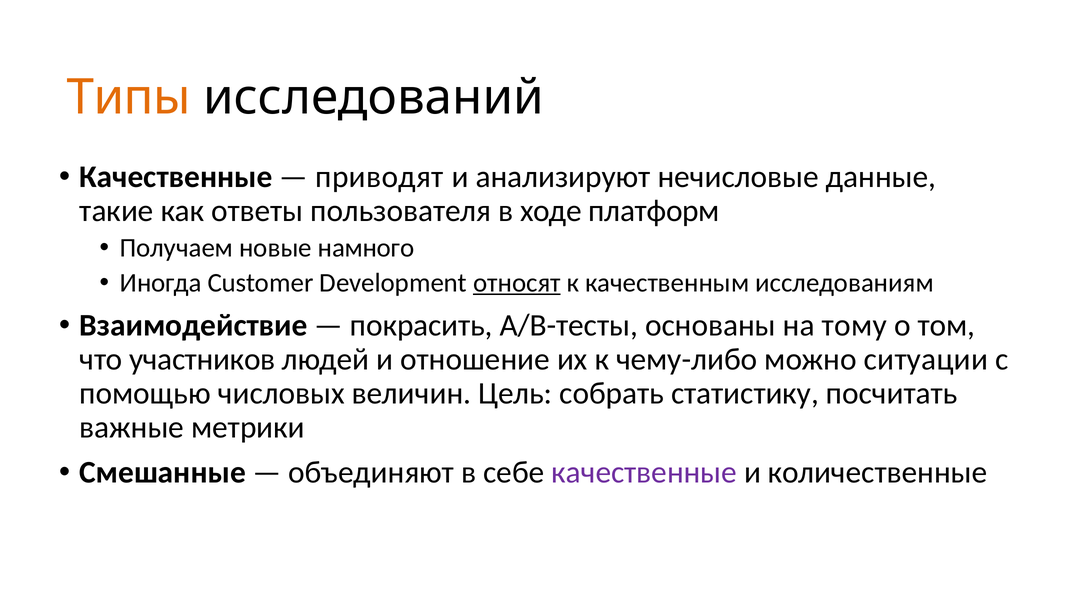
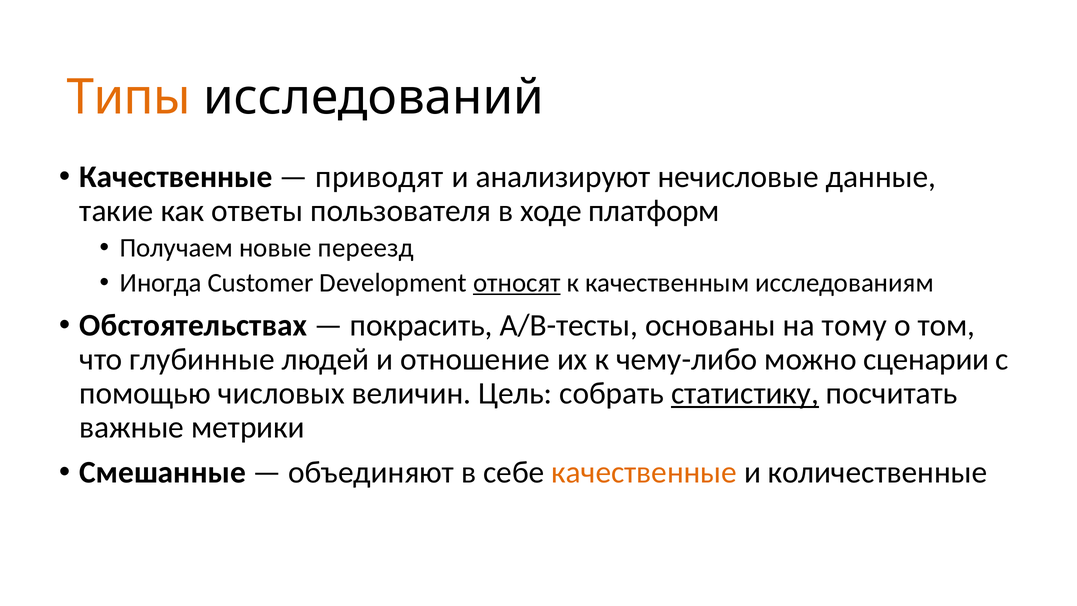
намного: намного -> переезд
Взаимодействие: Взаимодействие -> Обстоятельствах
участников: участников -> глубинные
ситуации: ситуации -> сценарии
статистику underline: none -> present
качественные at (644, 472) colour: purple -> orange
